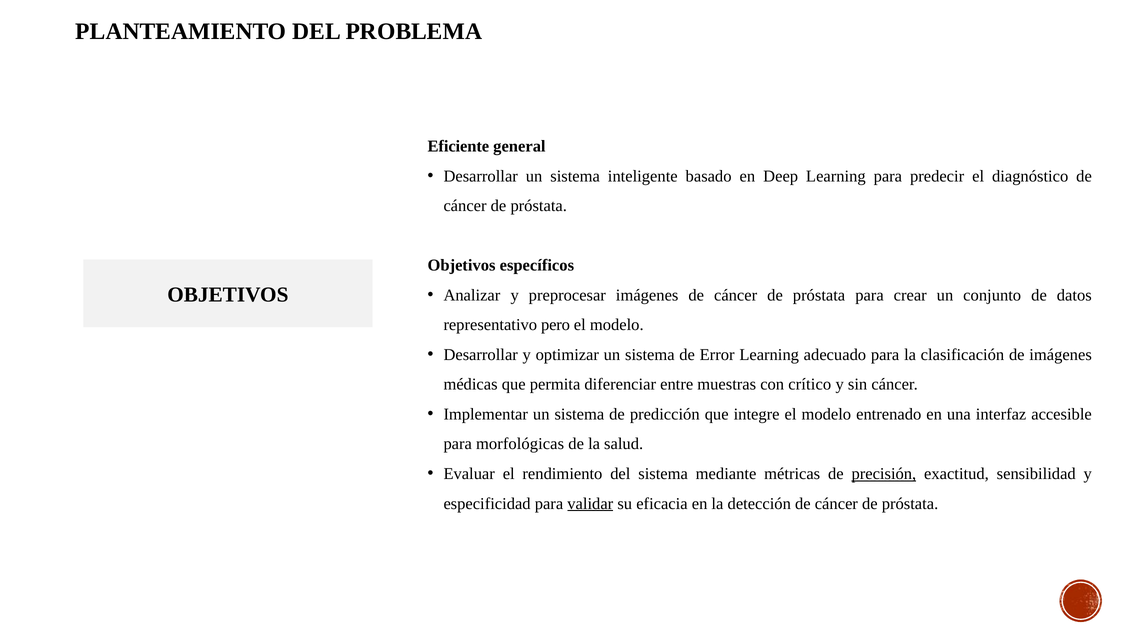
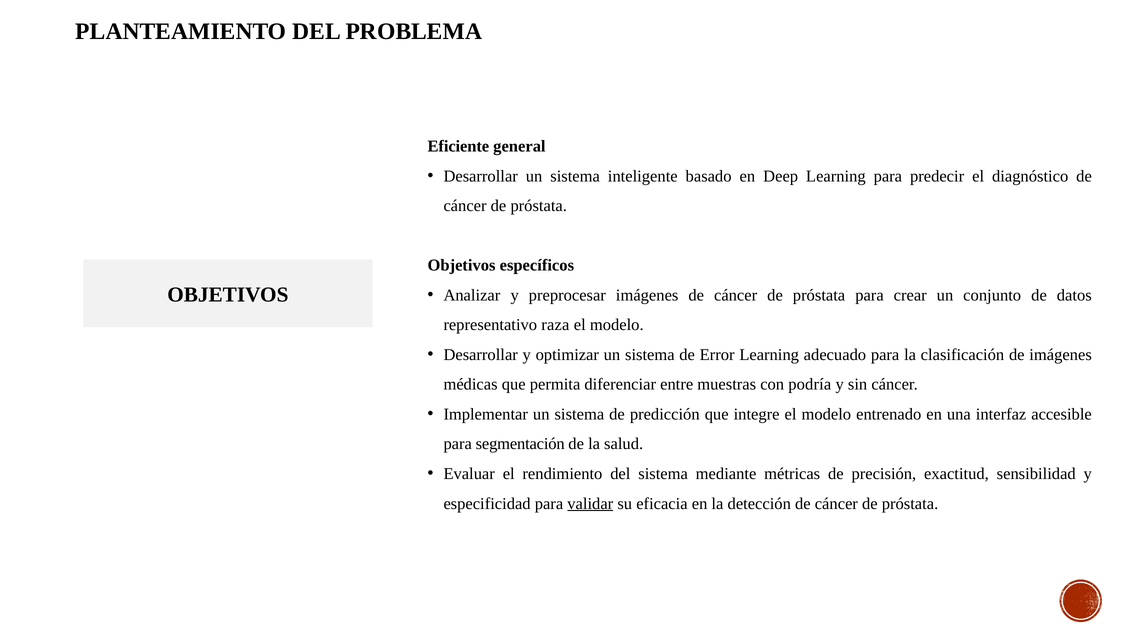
pero: pero -> raza
crítico: crítico -> podría
morfológicas: morfológicas -> segmentación
precisión underline: present -> none
